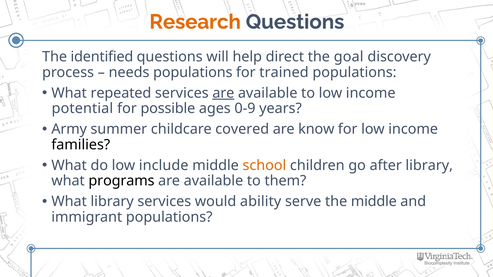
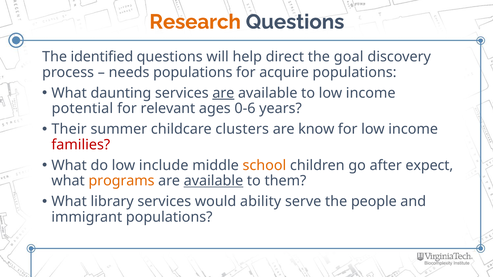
trained: trained -> acquire
repeated: repeated -> daunting
possible: possible -> relevant
0-9: 0-9 -> 0-6
Army: Army -> Their
covered: covered -> clusters
families colour: black -> red
after library: library -> expect
programs colour: black -> orange
available at (213, 181) underline: none -> present
the middle: middle -> people
